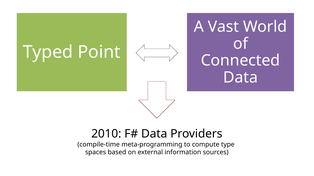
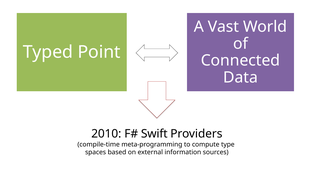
Data at (154, 134): Data -> Swift
